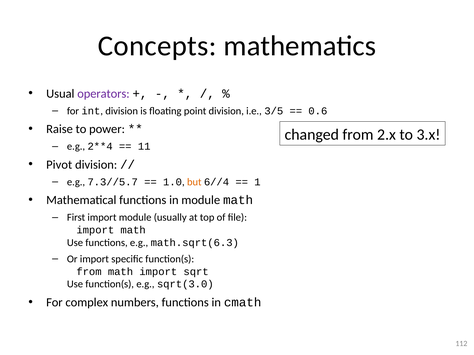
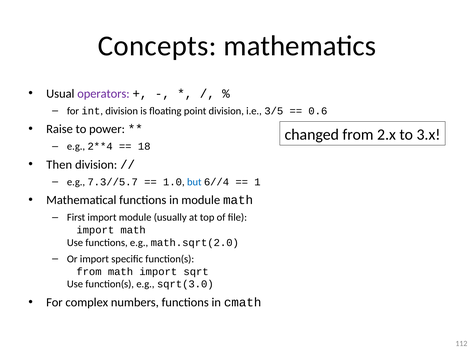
11: 11 -> 18
Pivot: Pivot -> Then
but colour: orange -> blue
math.sqrt(6.3: math.sqrt(6.3 -> math.sqrt(2.0
